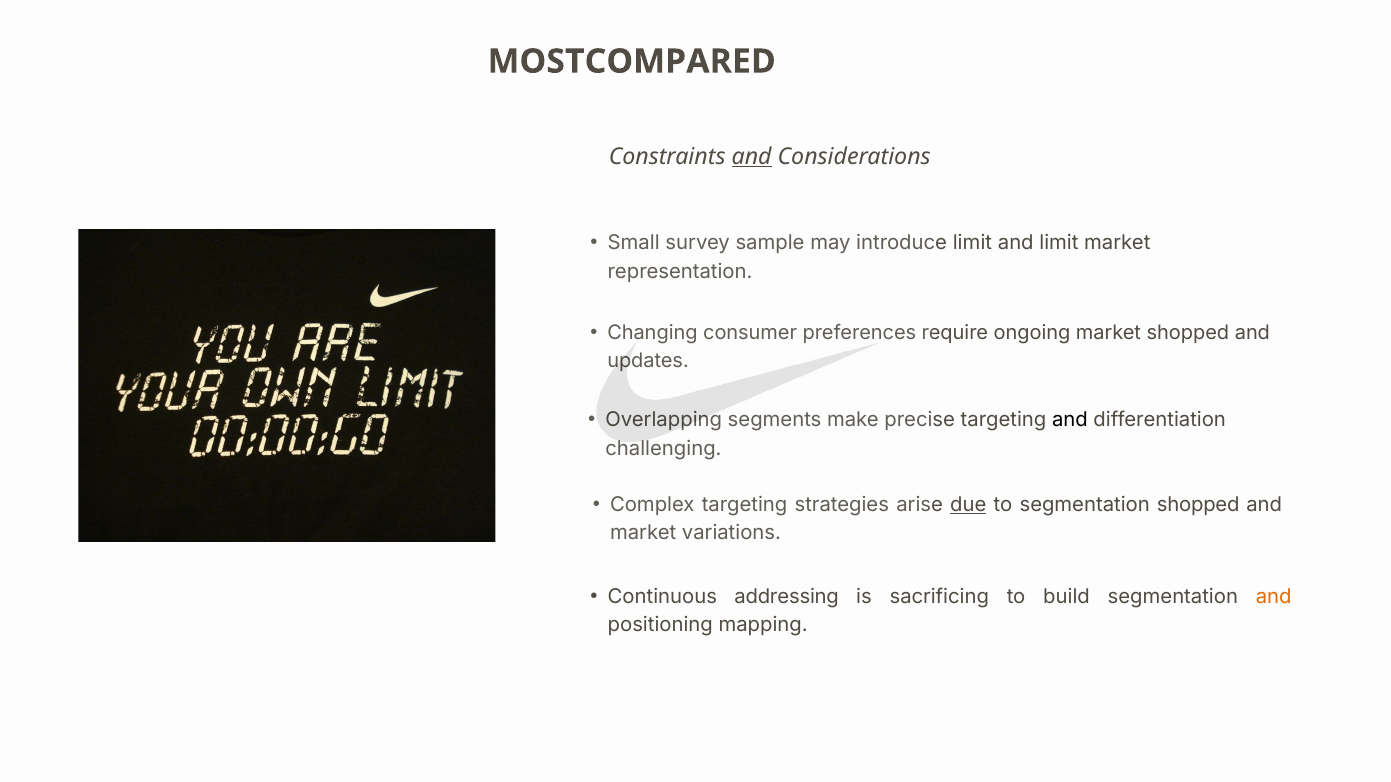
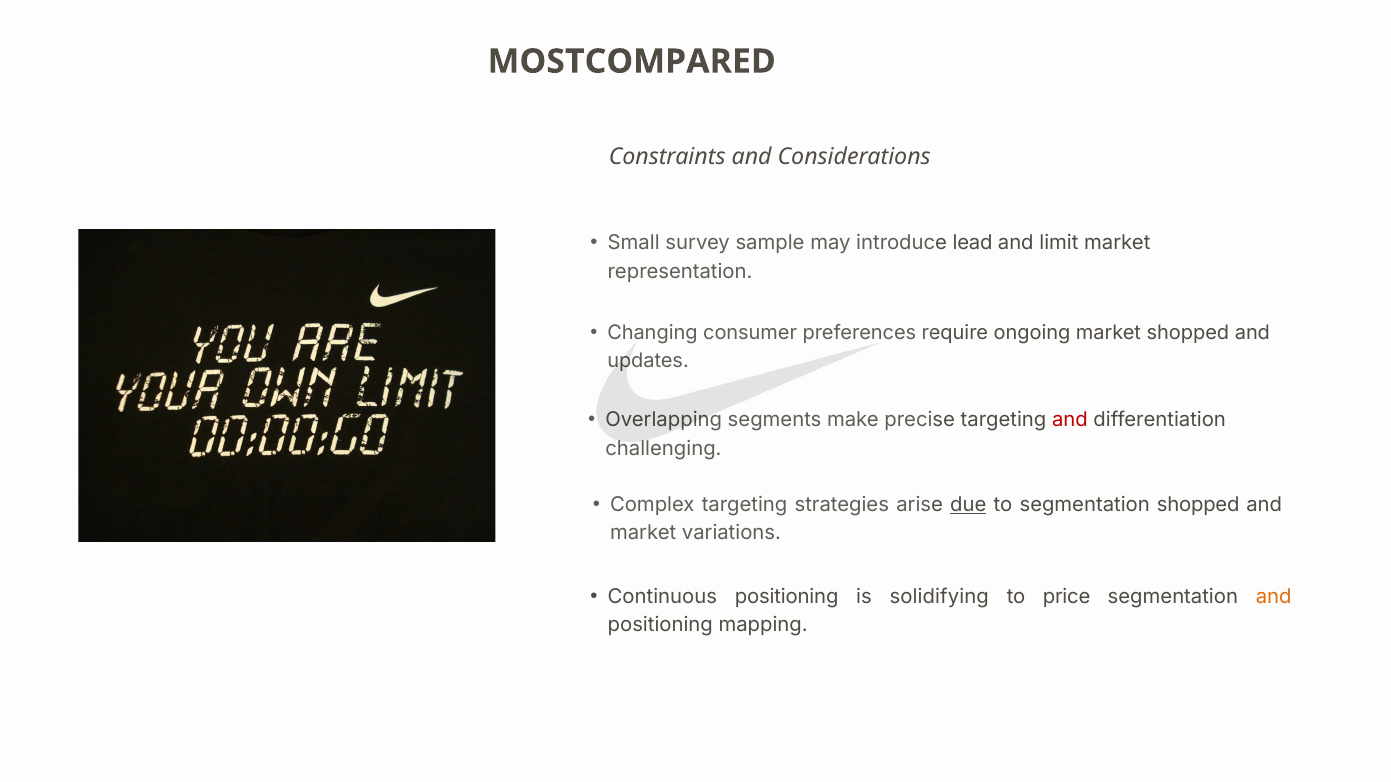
and at (752, 157) underline: present -> none
limit at (972, 243): limit -> lead
and at (1070, 420) colour: black -> red
Continuous addressing: addressing -> positioning
sacrificing: sacrificing -> solidifying
build: build -> price
